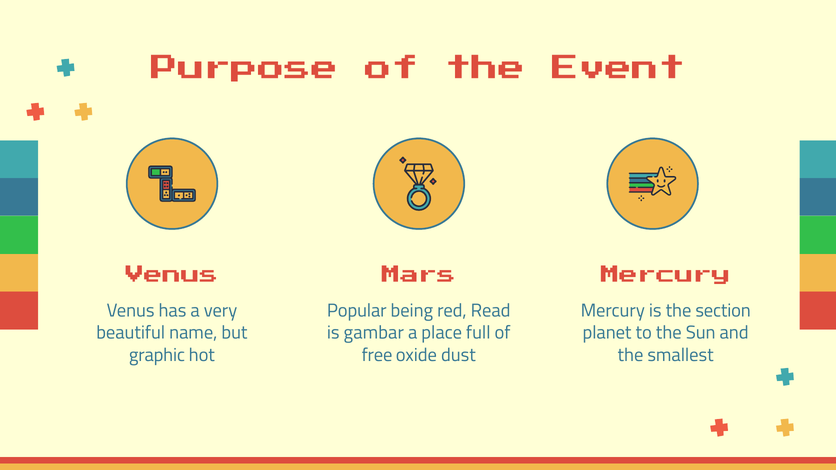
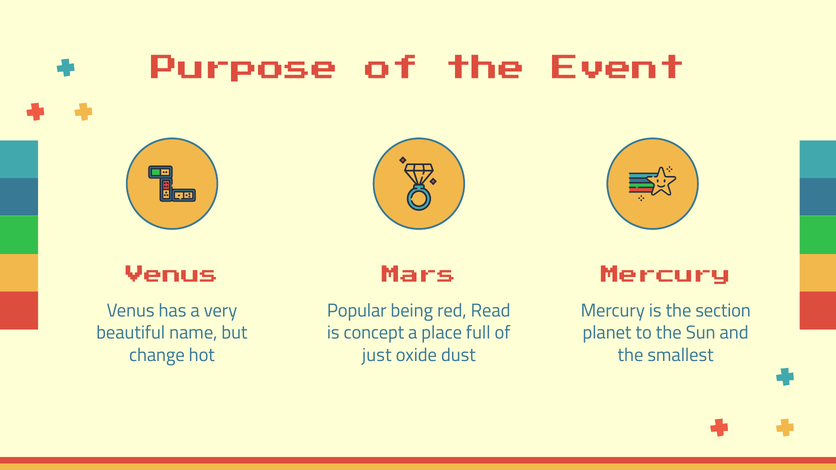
gambar: gambar -> concept
graphic: graphic -> change
free: free -> just
